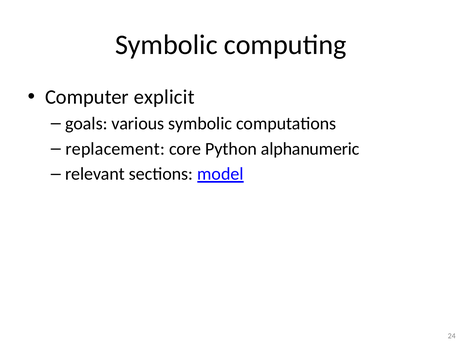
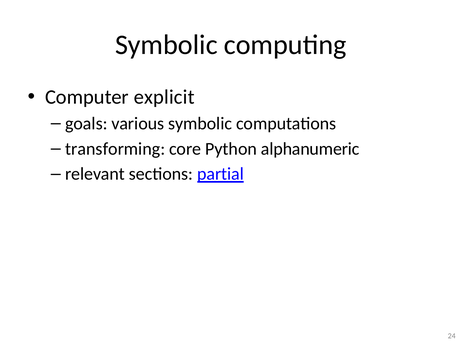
replacement: replacement -> transforming
model: model -> partial
